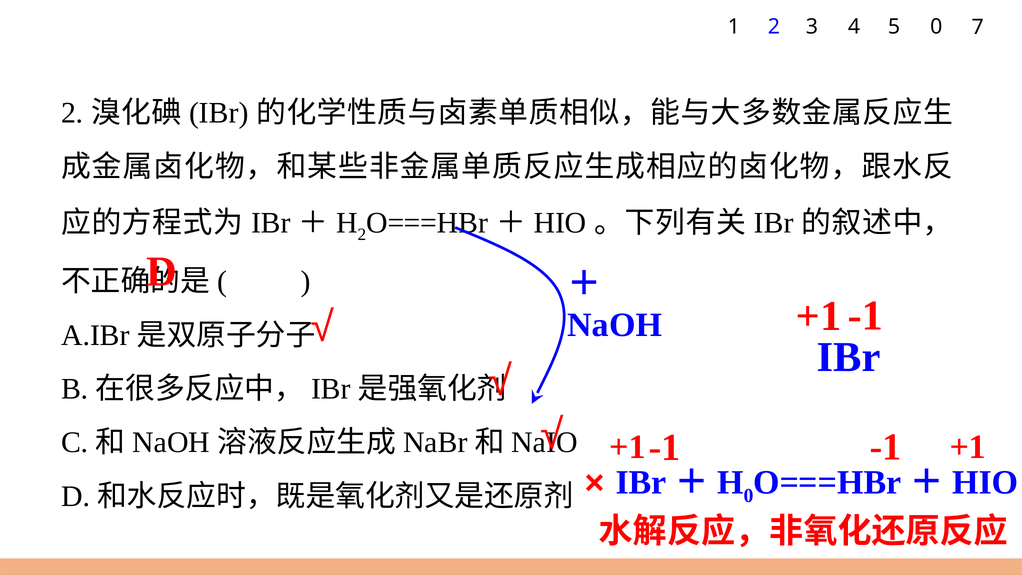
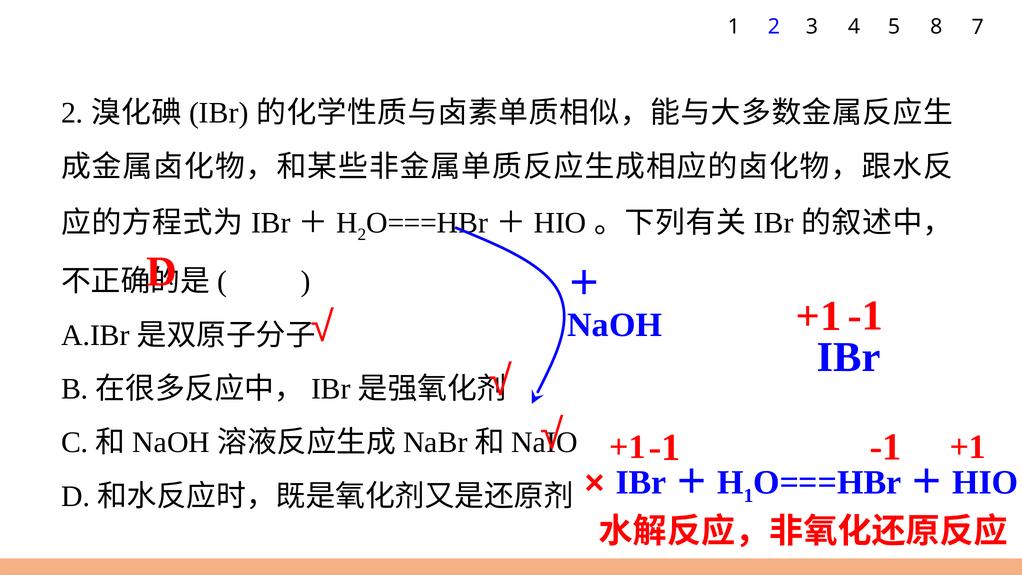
5 0: 0 -> 8
0 at (749, 496): 0 -> 1
